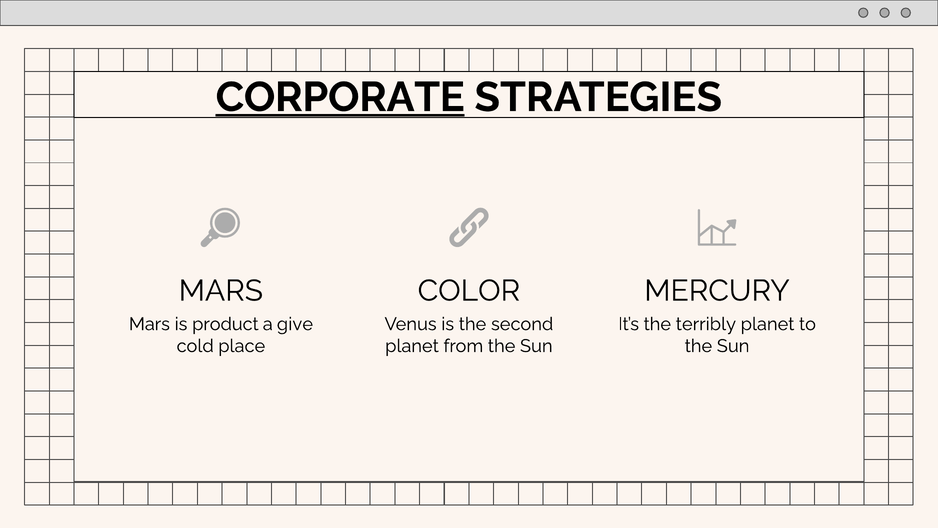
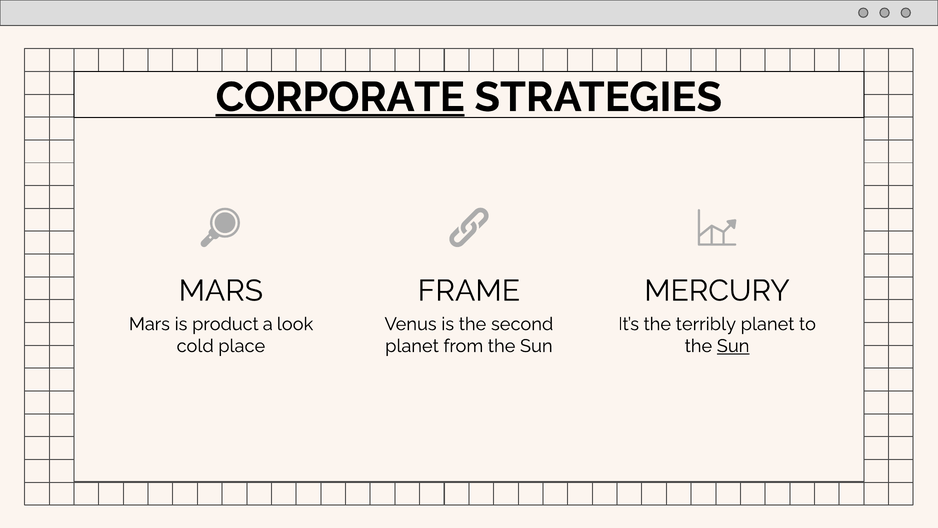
COLOR: COLOR -> FRAME
give: give -> look
Sun at (733, 346) underline: none -> present
